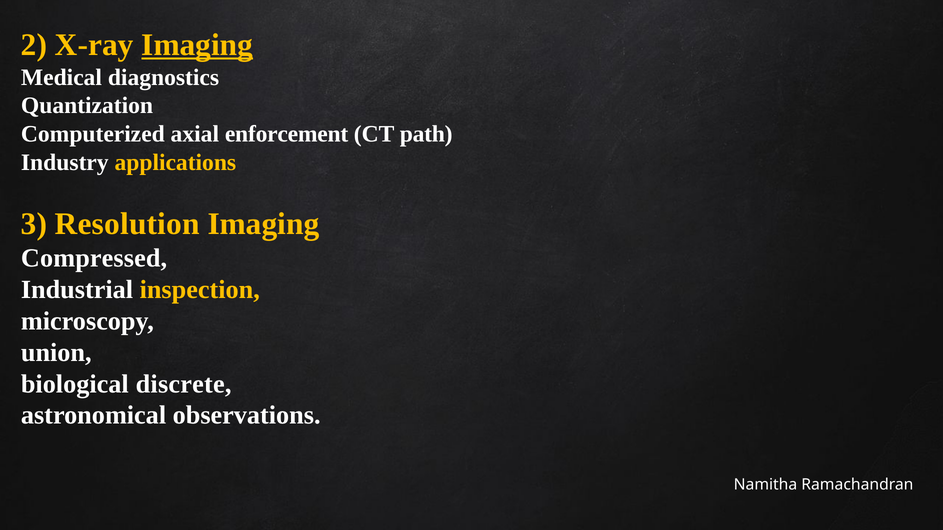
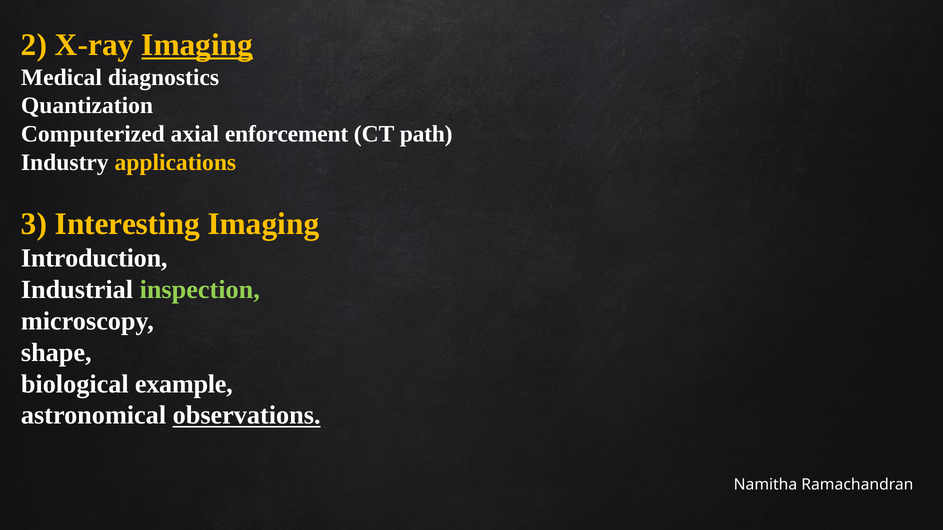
Resolution: Resolution -> Interesting
Compressed: Compressed -> Introduction
inspection colour: yellow -> light green
union: union -> shape
discrete: discrete -> example
observations underline: none -> present
